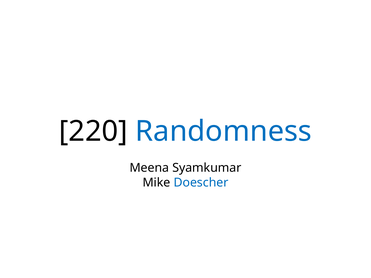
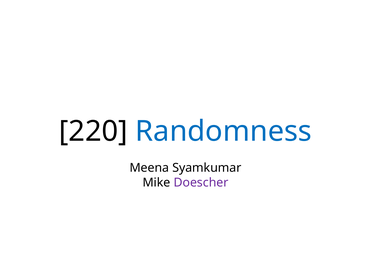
Doescher colour: blue -> purple
